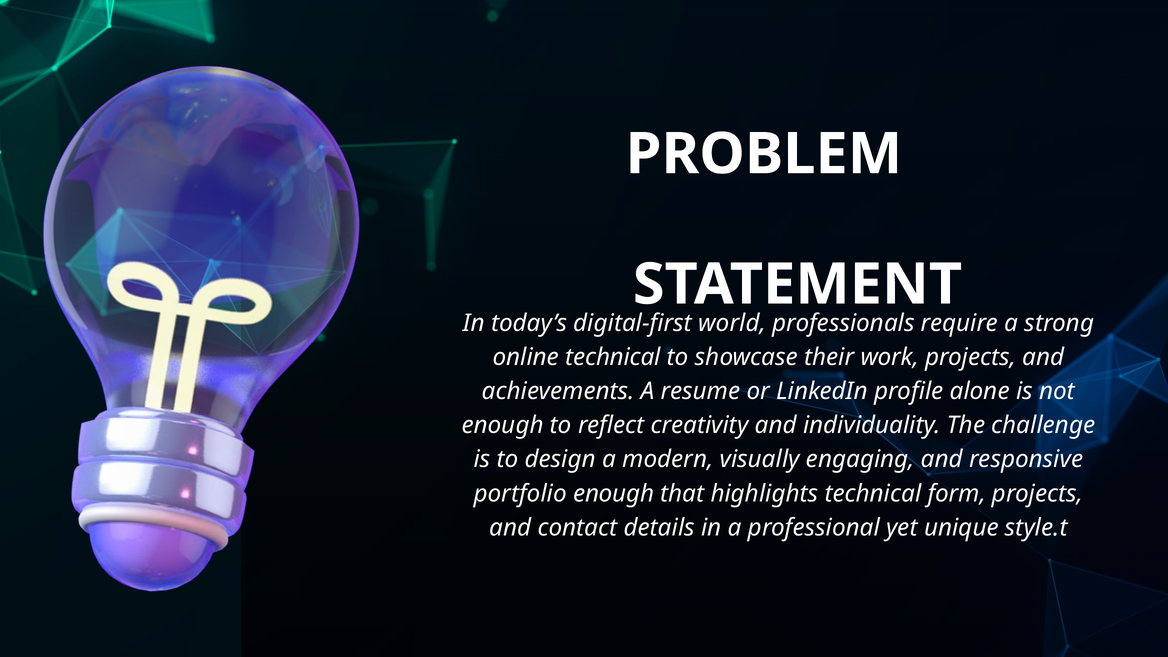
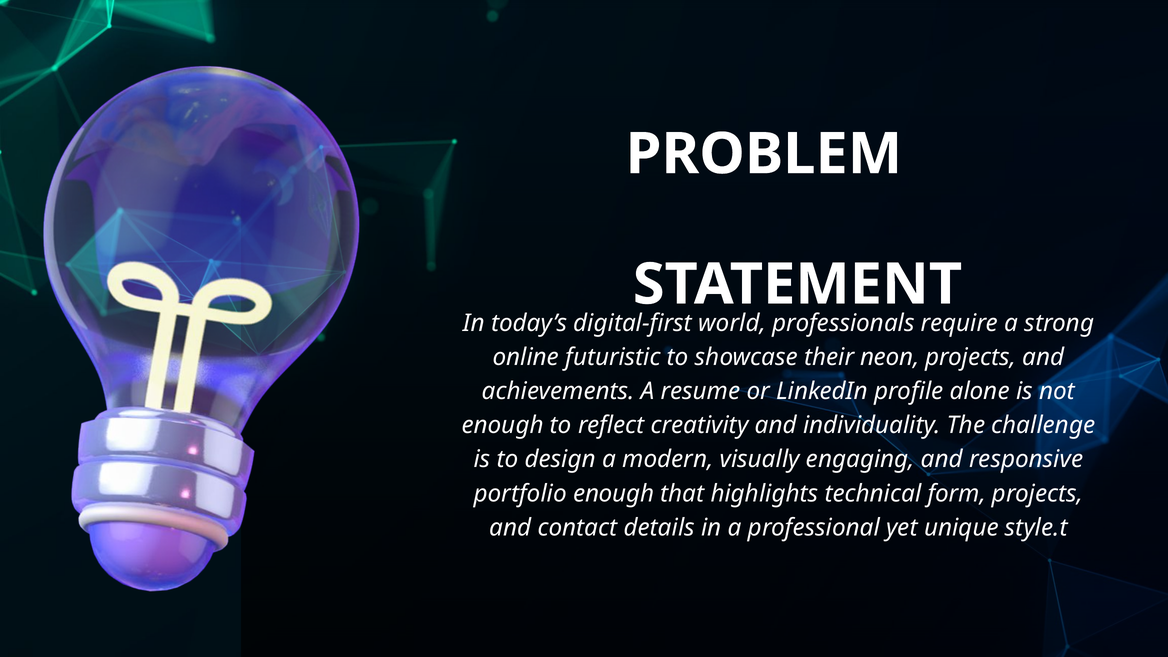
online technical: technical -> futuristic
work: work -> neon
